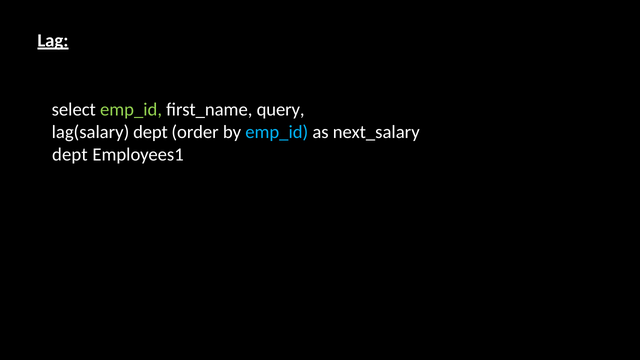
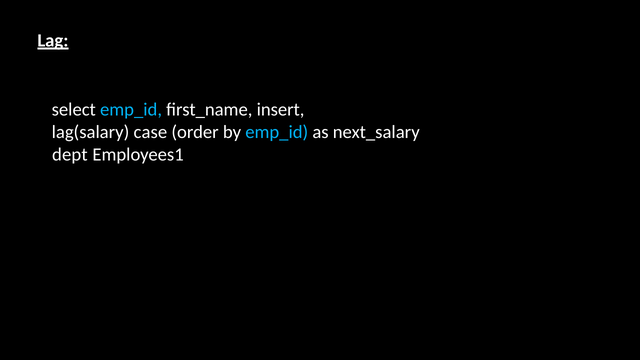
emp_id at (131, 110) colour: light green -> light blue
query: query -> insert
lag(salary dept: dept -> case
